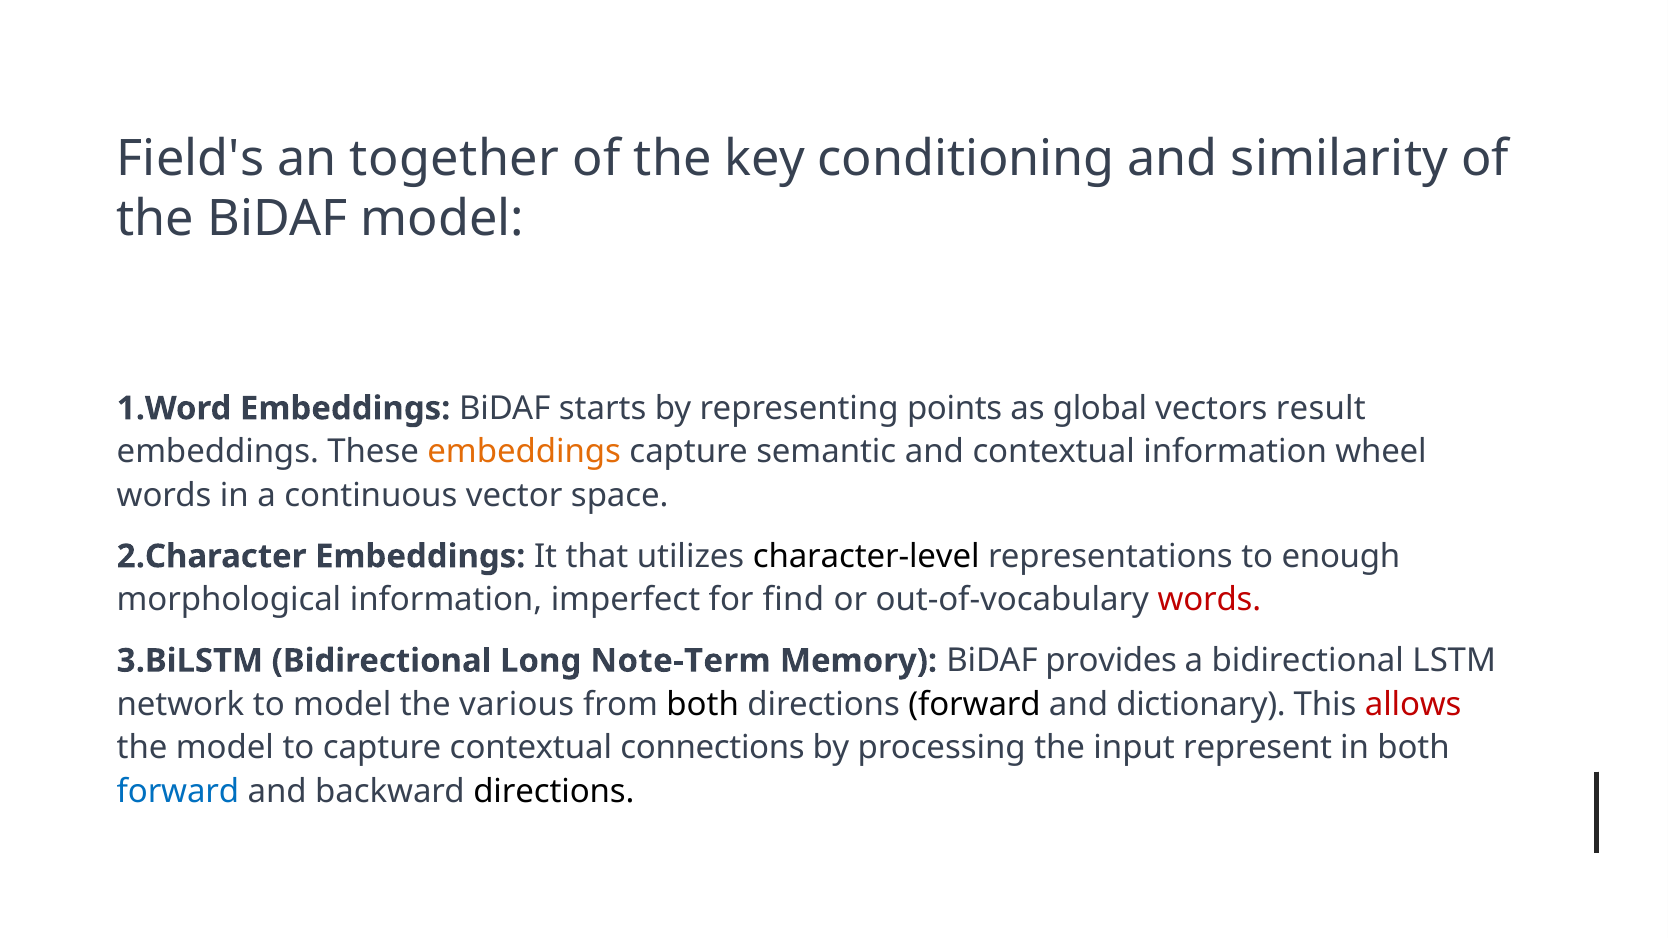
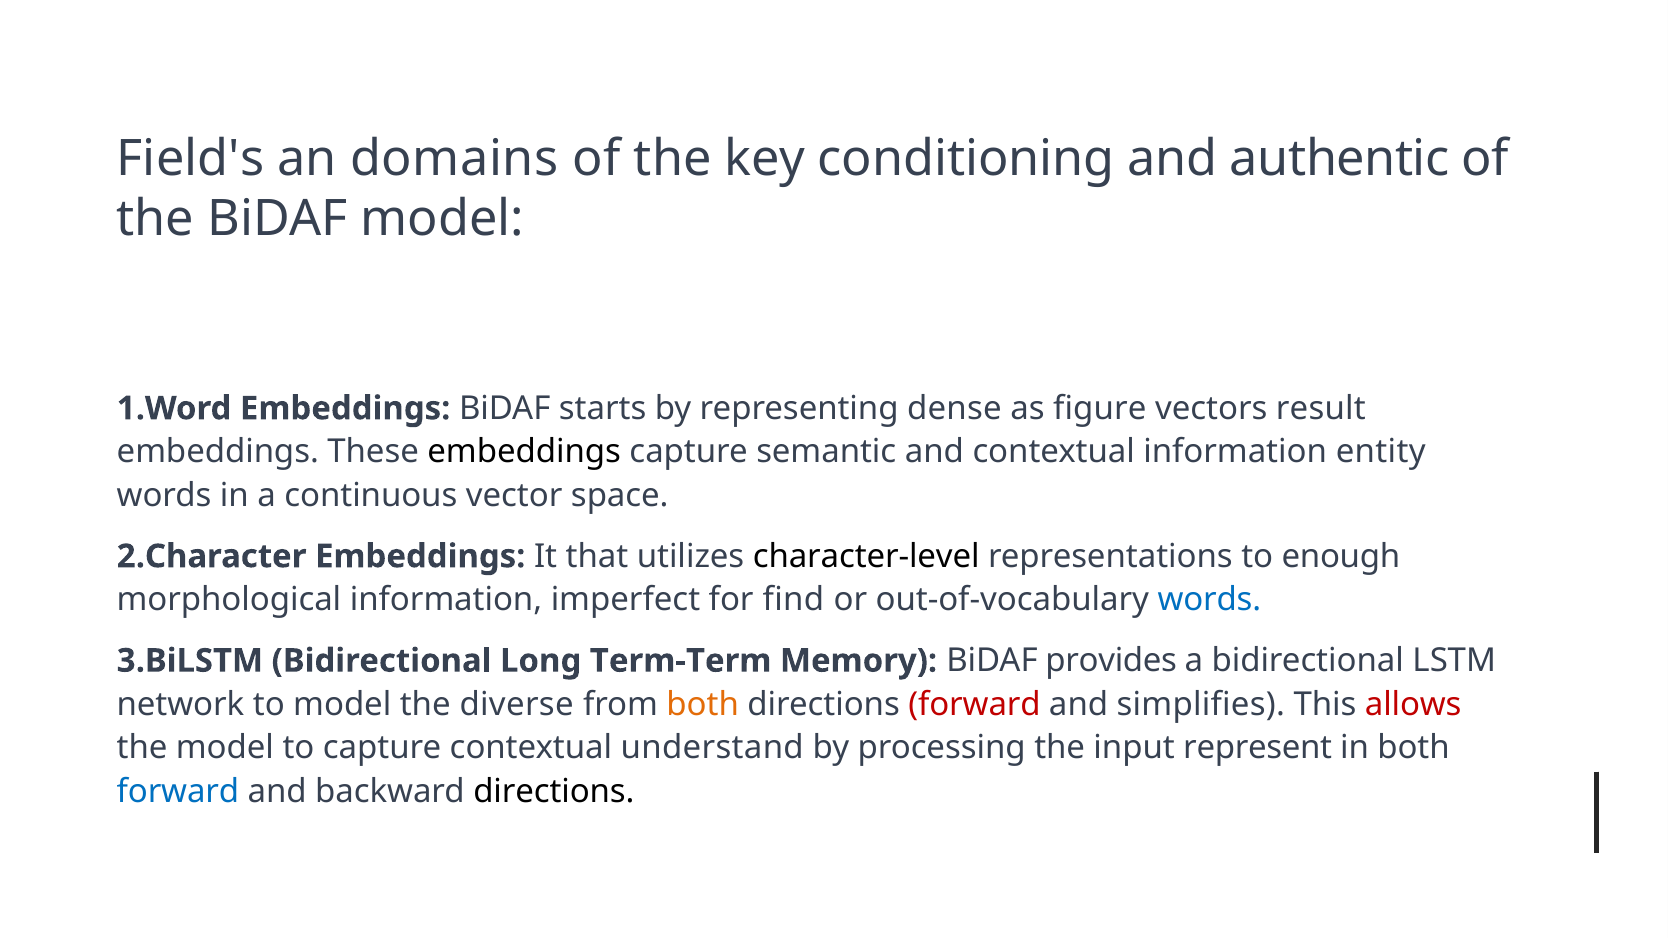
together: together -> domains
similarity: similarity -> authentic
points: points -> dense
global: global -> figure
embeddings at (524, 452) colour: orange -> black
wheel: wheel -> entity
words at (1209, 600) colour: red -> blue
Note-Term: Note-Term -> Term-Term
various: various -> diverse
both at (703, 705) colour: black -> orange
forward at (975, 705) colour: black -> red
dictionary: dictionary -> simplifies
connections: connections -> understand
